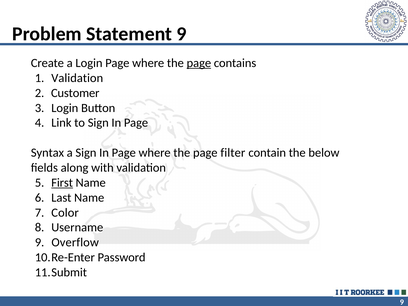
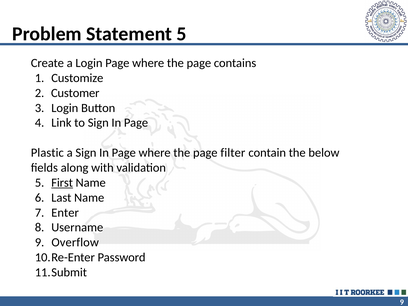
Statement 9: 9 -> 5
page at (199, 63) underline: present -> none
1 Validation: Validation -> Customize
Syntax: Syntax -> Plastic
Color: Color -> Enter
